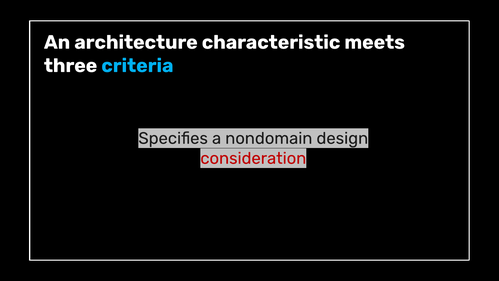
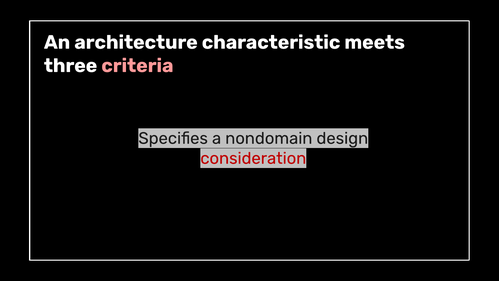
criteria colour: light blue -> pink
